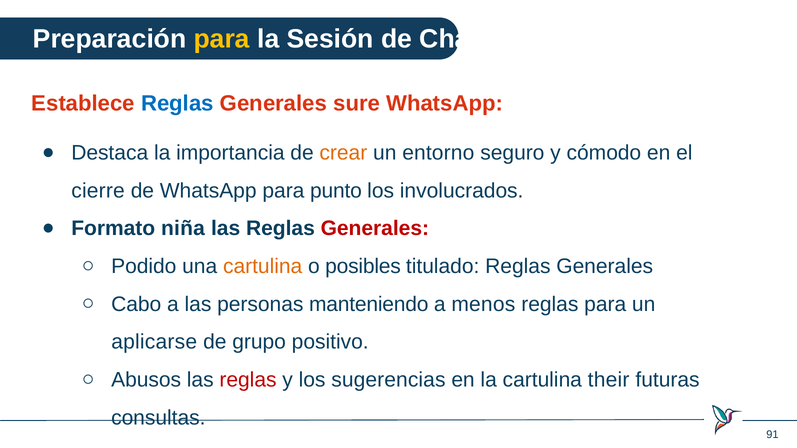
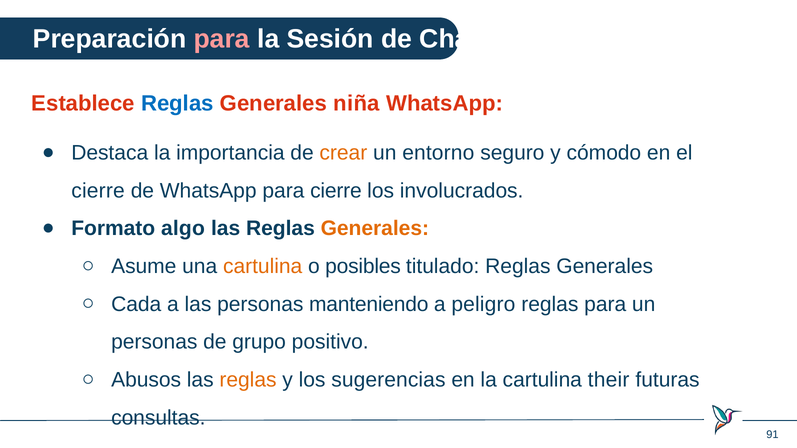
para at (222, 39) colour: yellow -> pink
sure: sure -> niña
para punto: punto -> cierre
niña: niña -> algo
Generales at (375, 229) colour: red -> orange
Podido: Podido -> Asume
Cabo: Cabo -> Cada
menos: menos -> peligro
aplicarse at (154, 342): aplicarse -> personas
reglas at (248, 380) colour: red -> orange
